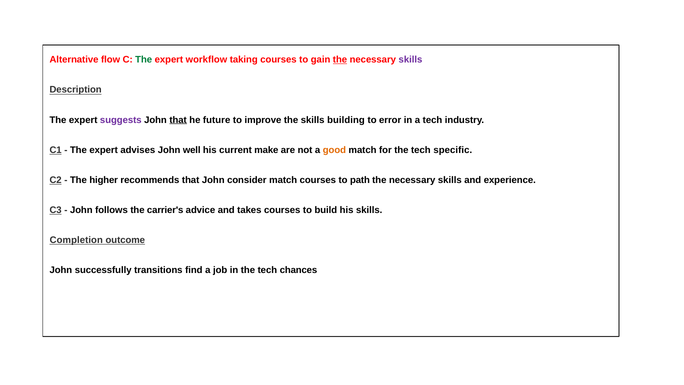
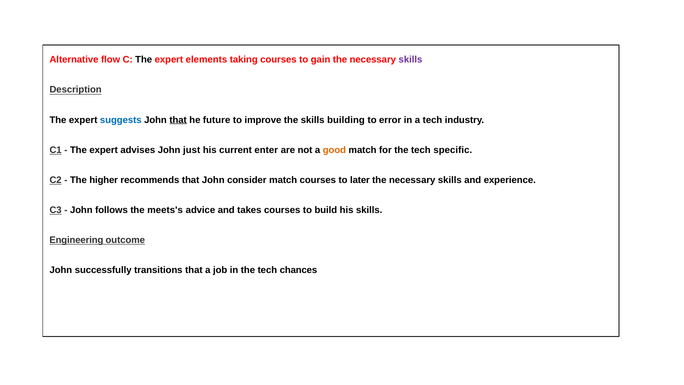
The at (144, 60) colour: green -> black
workflow: workflow -> elements
the at (340, 60) underline: present -> none
suggests colour: purple -> blue
well: well -> just
make: make -> enter
path: path -> later
carrier's: carrier's -> meets's
Completion: Completion -> Engineering
transitions find: find -> that
